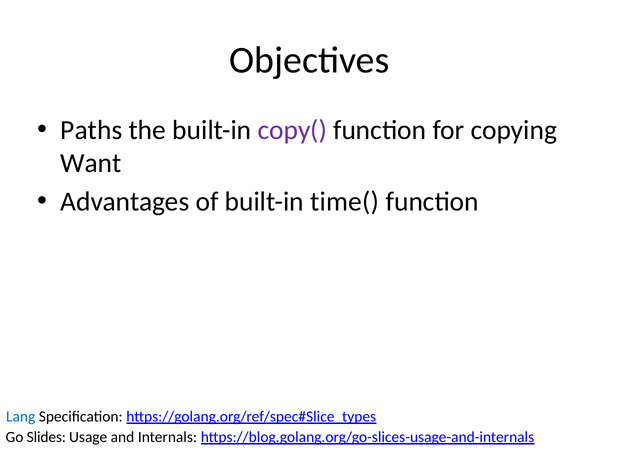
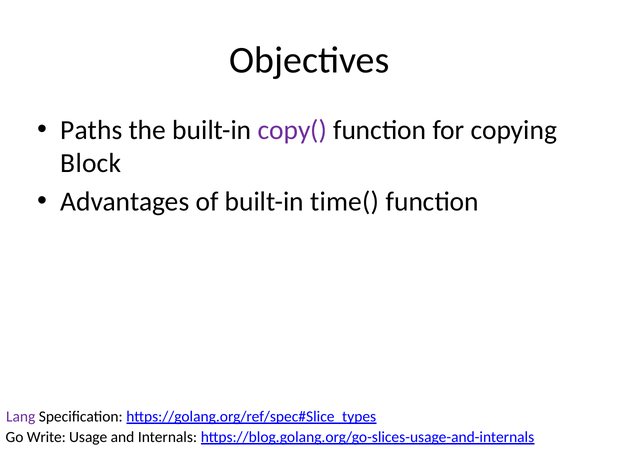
Want: Want -> Block
Lang colour: blue -> purple
Slides: Slides -> Write
